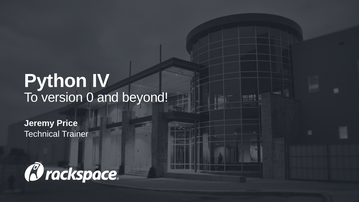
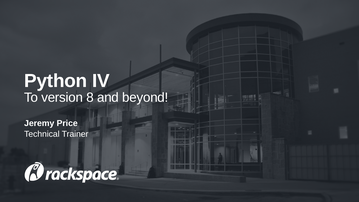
0: 0 -> 8
